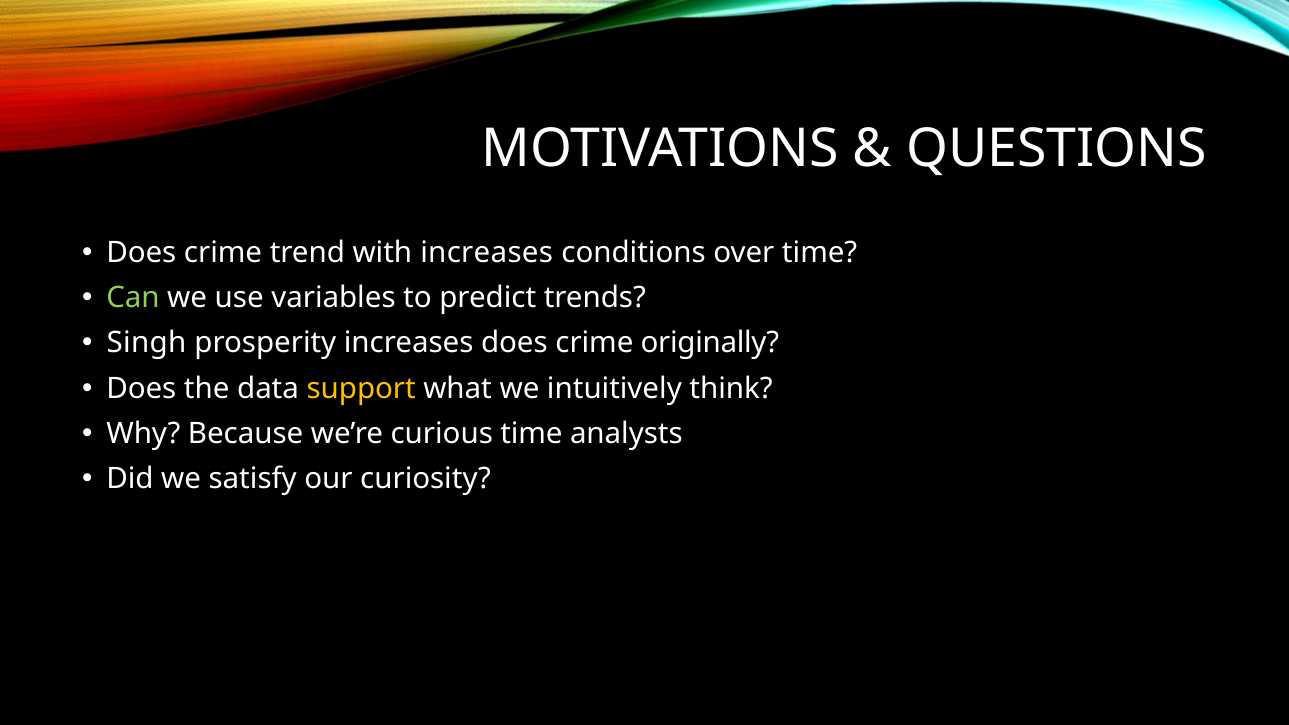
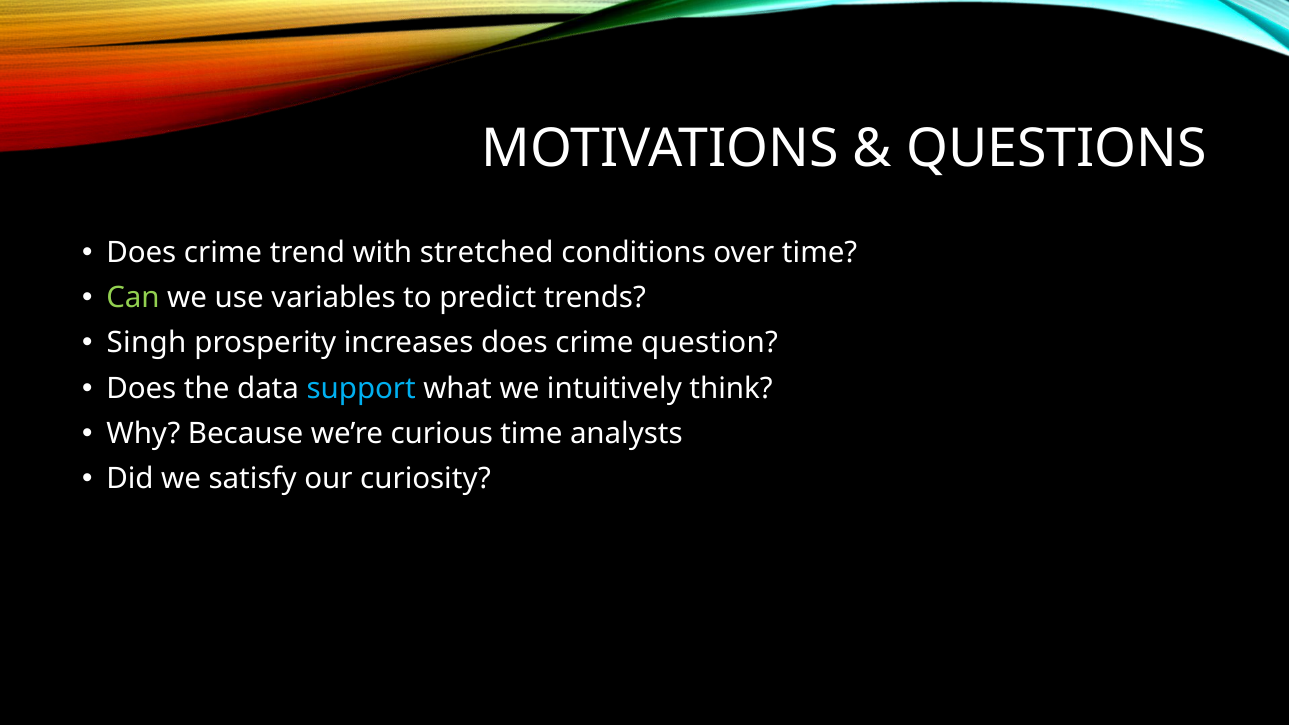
with increases: increases -> stretched
originally: originally -> question
support colour: yellow -> light blue
